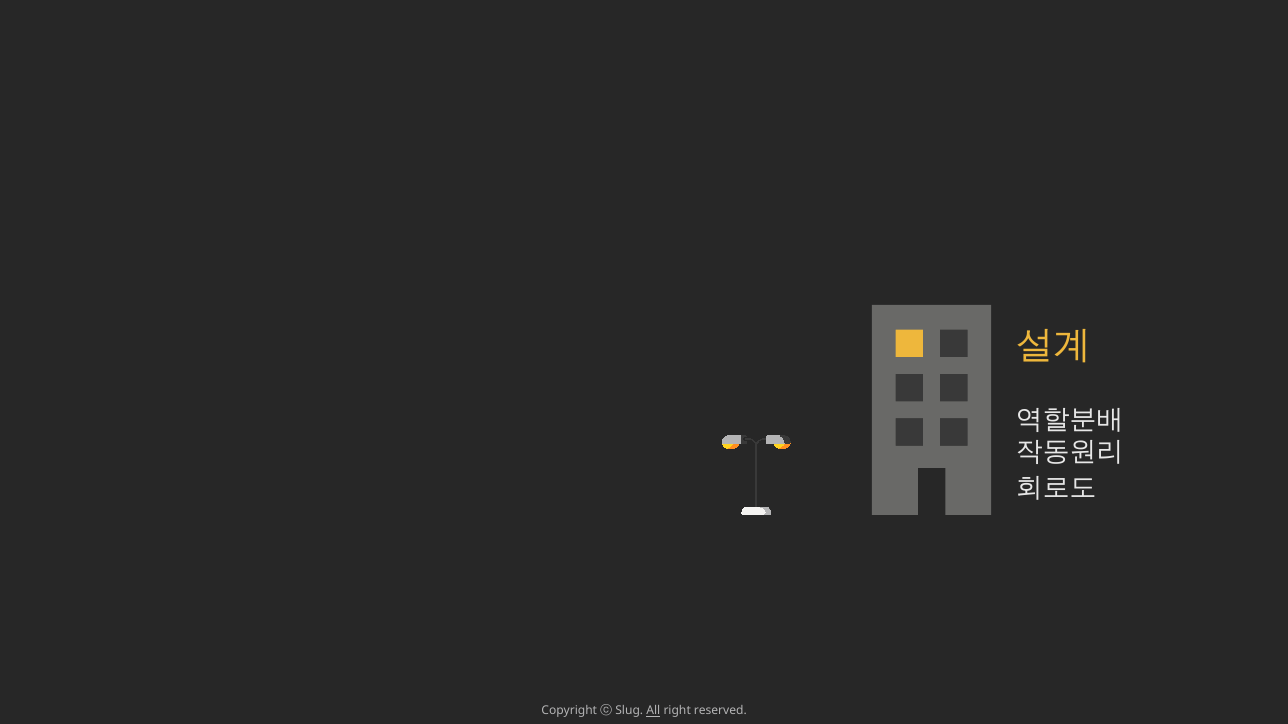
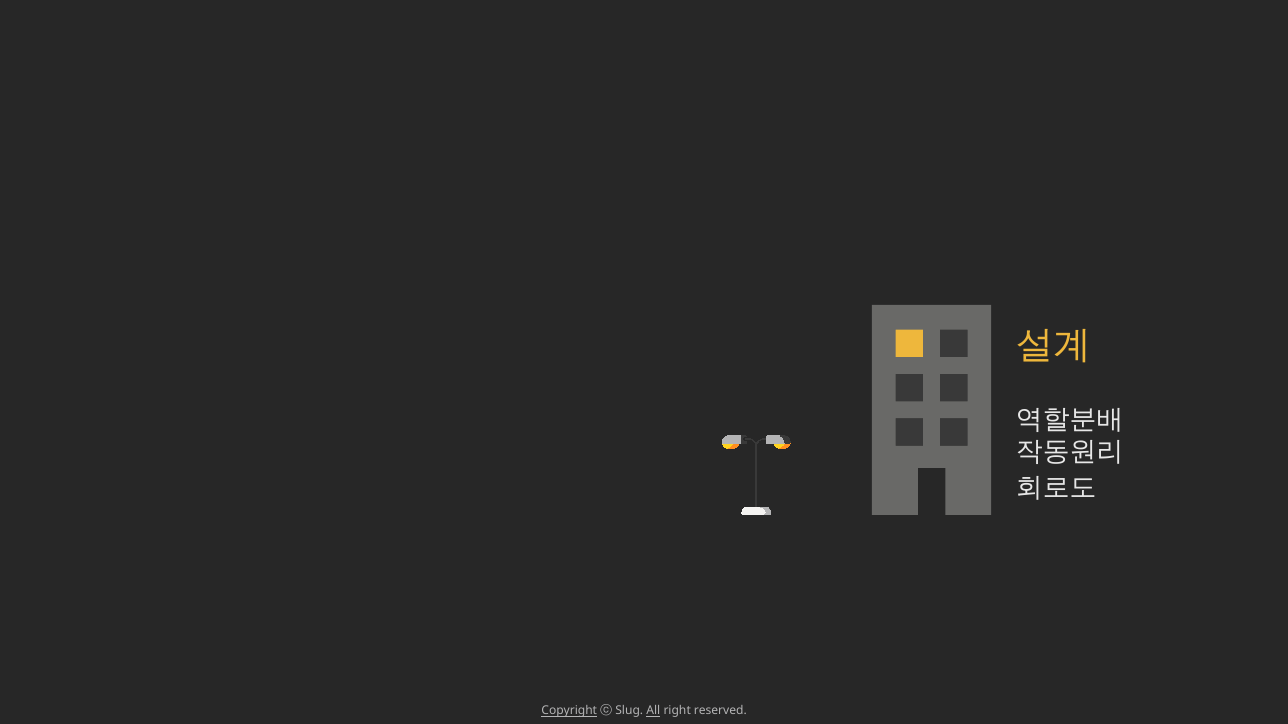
Copyright underline: none -> present
